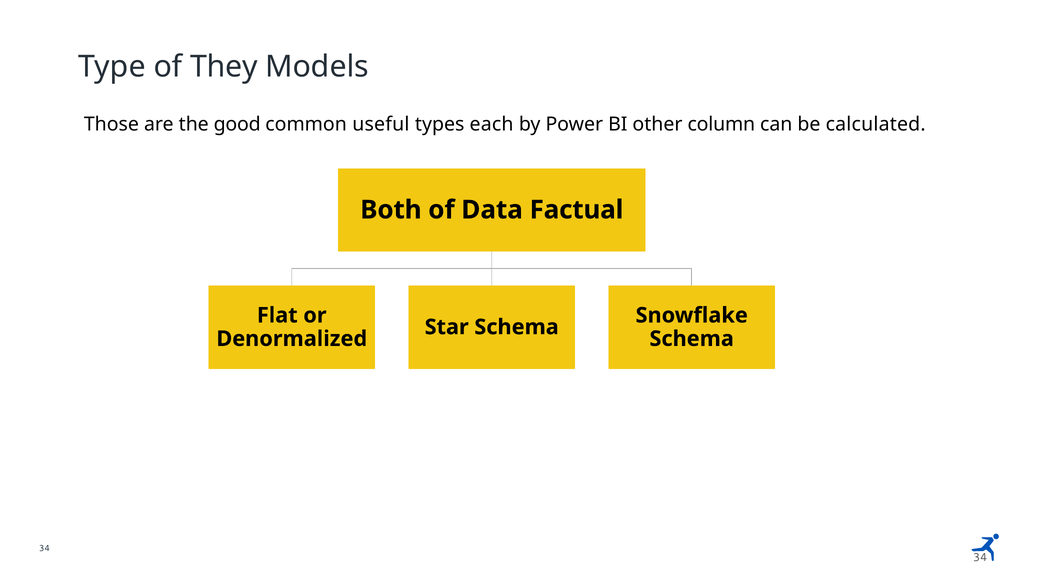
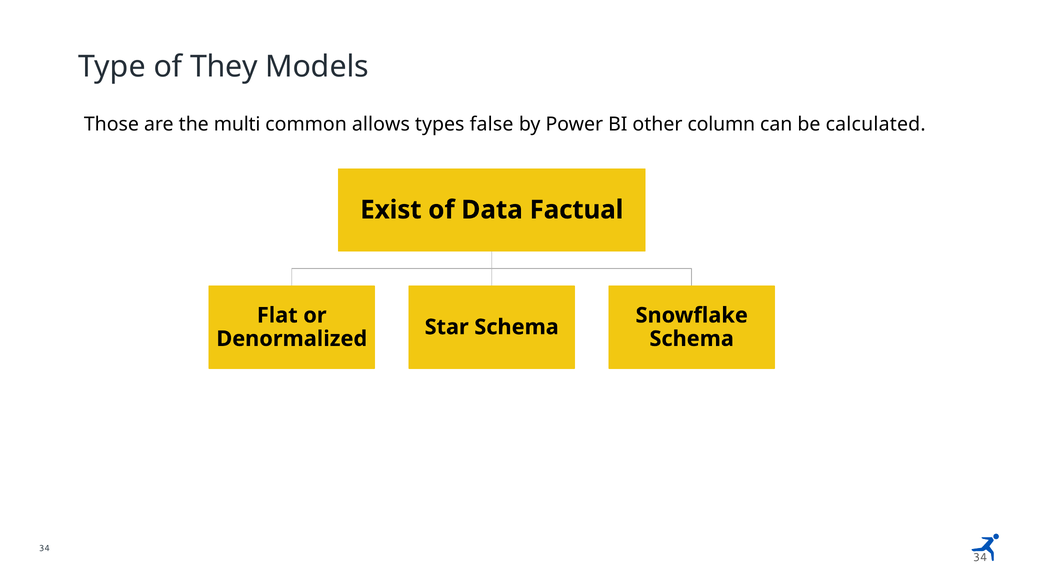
good: good -> multi
useful: useful -> allows
each: each -> false
Both: Both -> Exist
